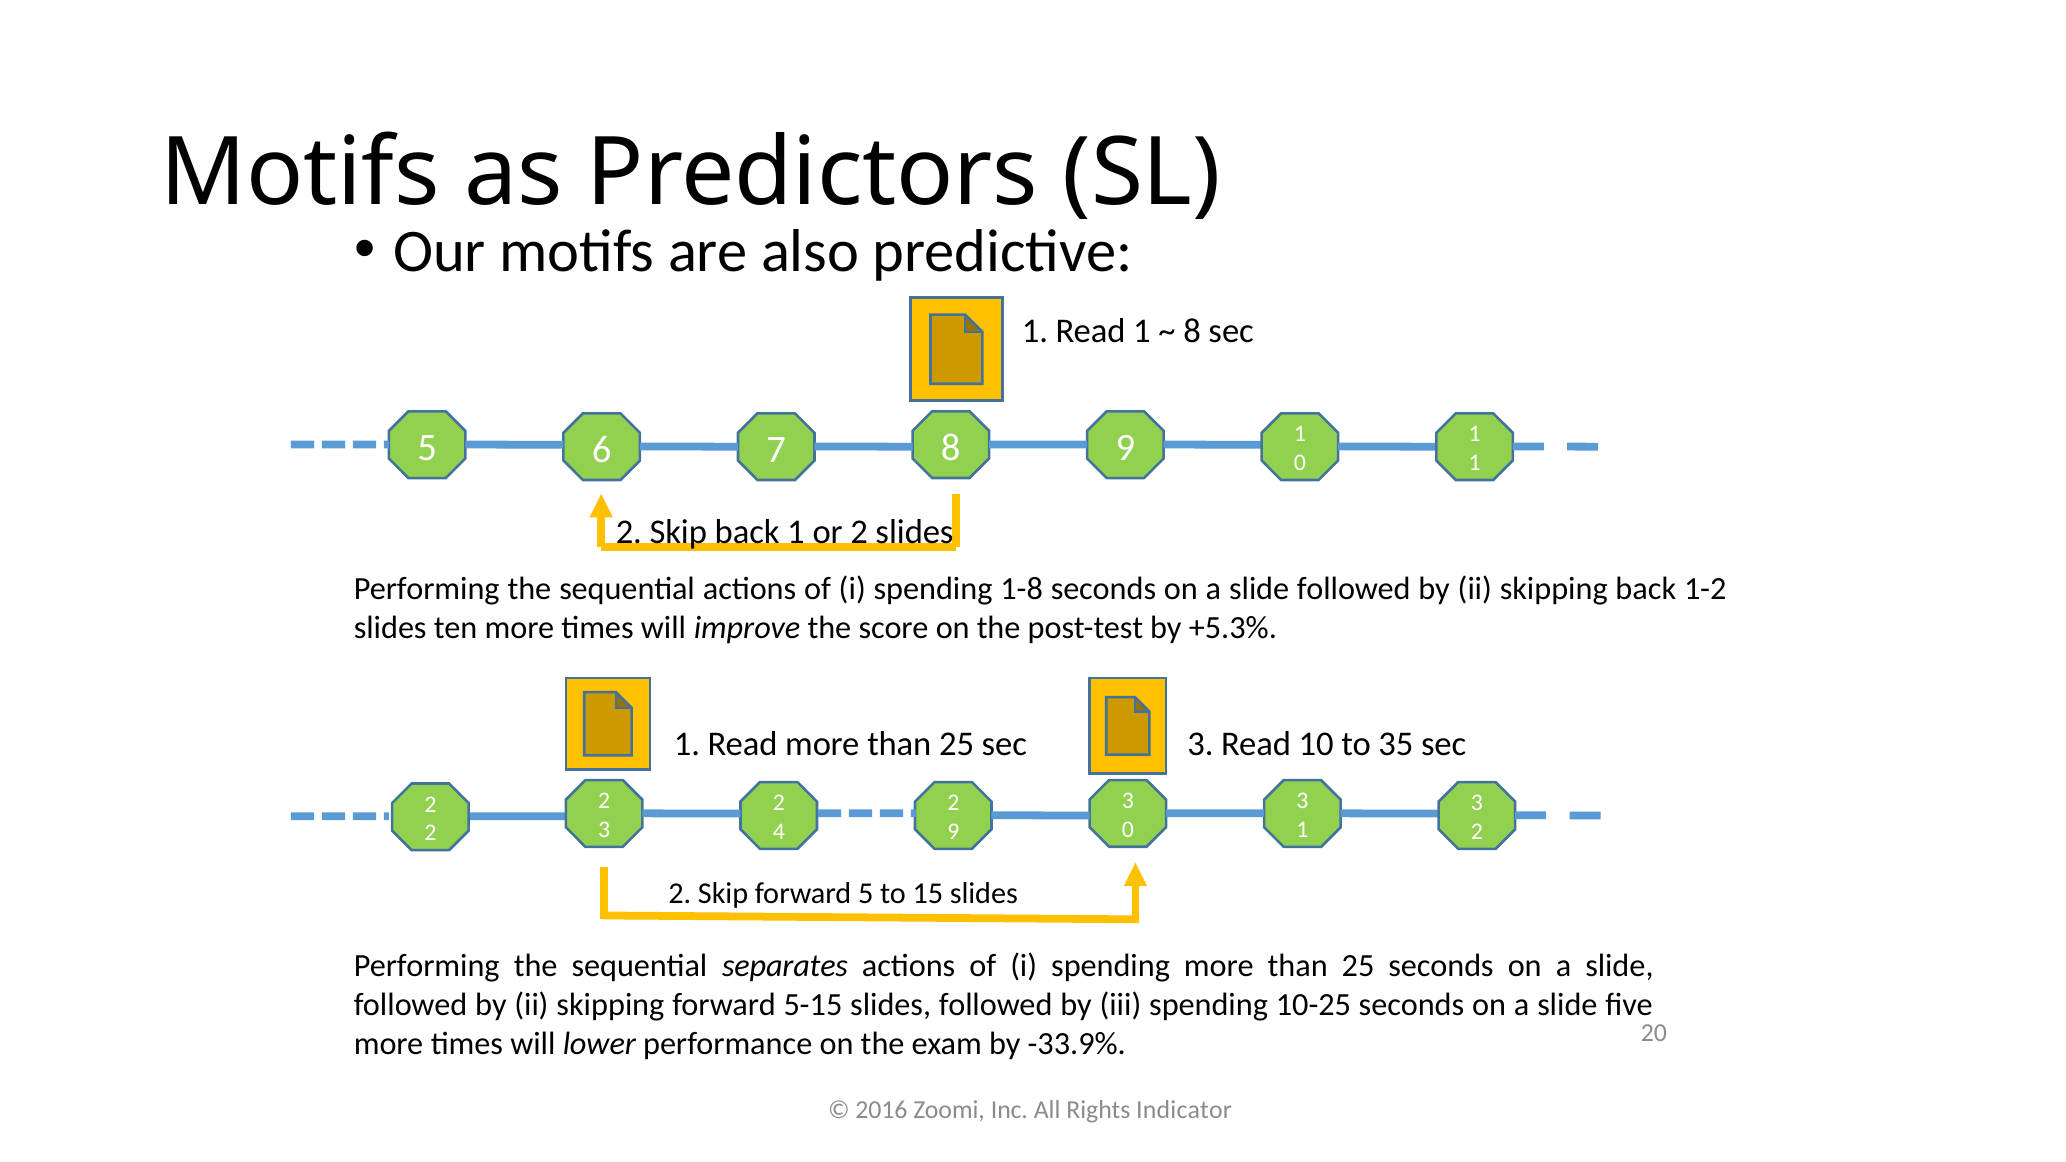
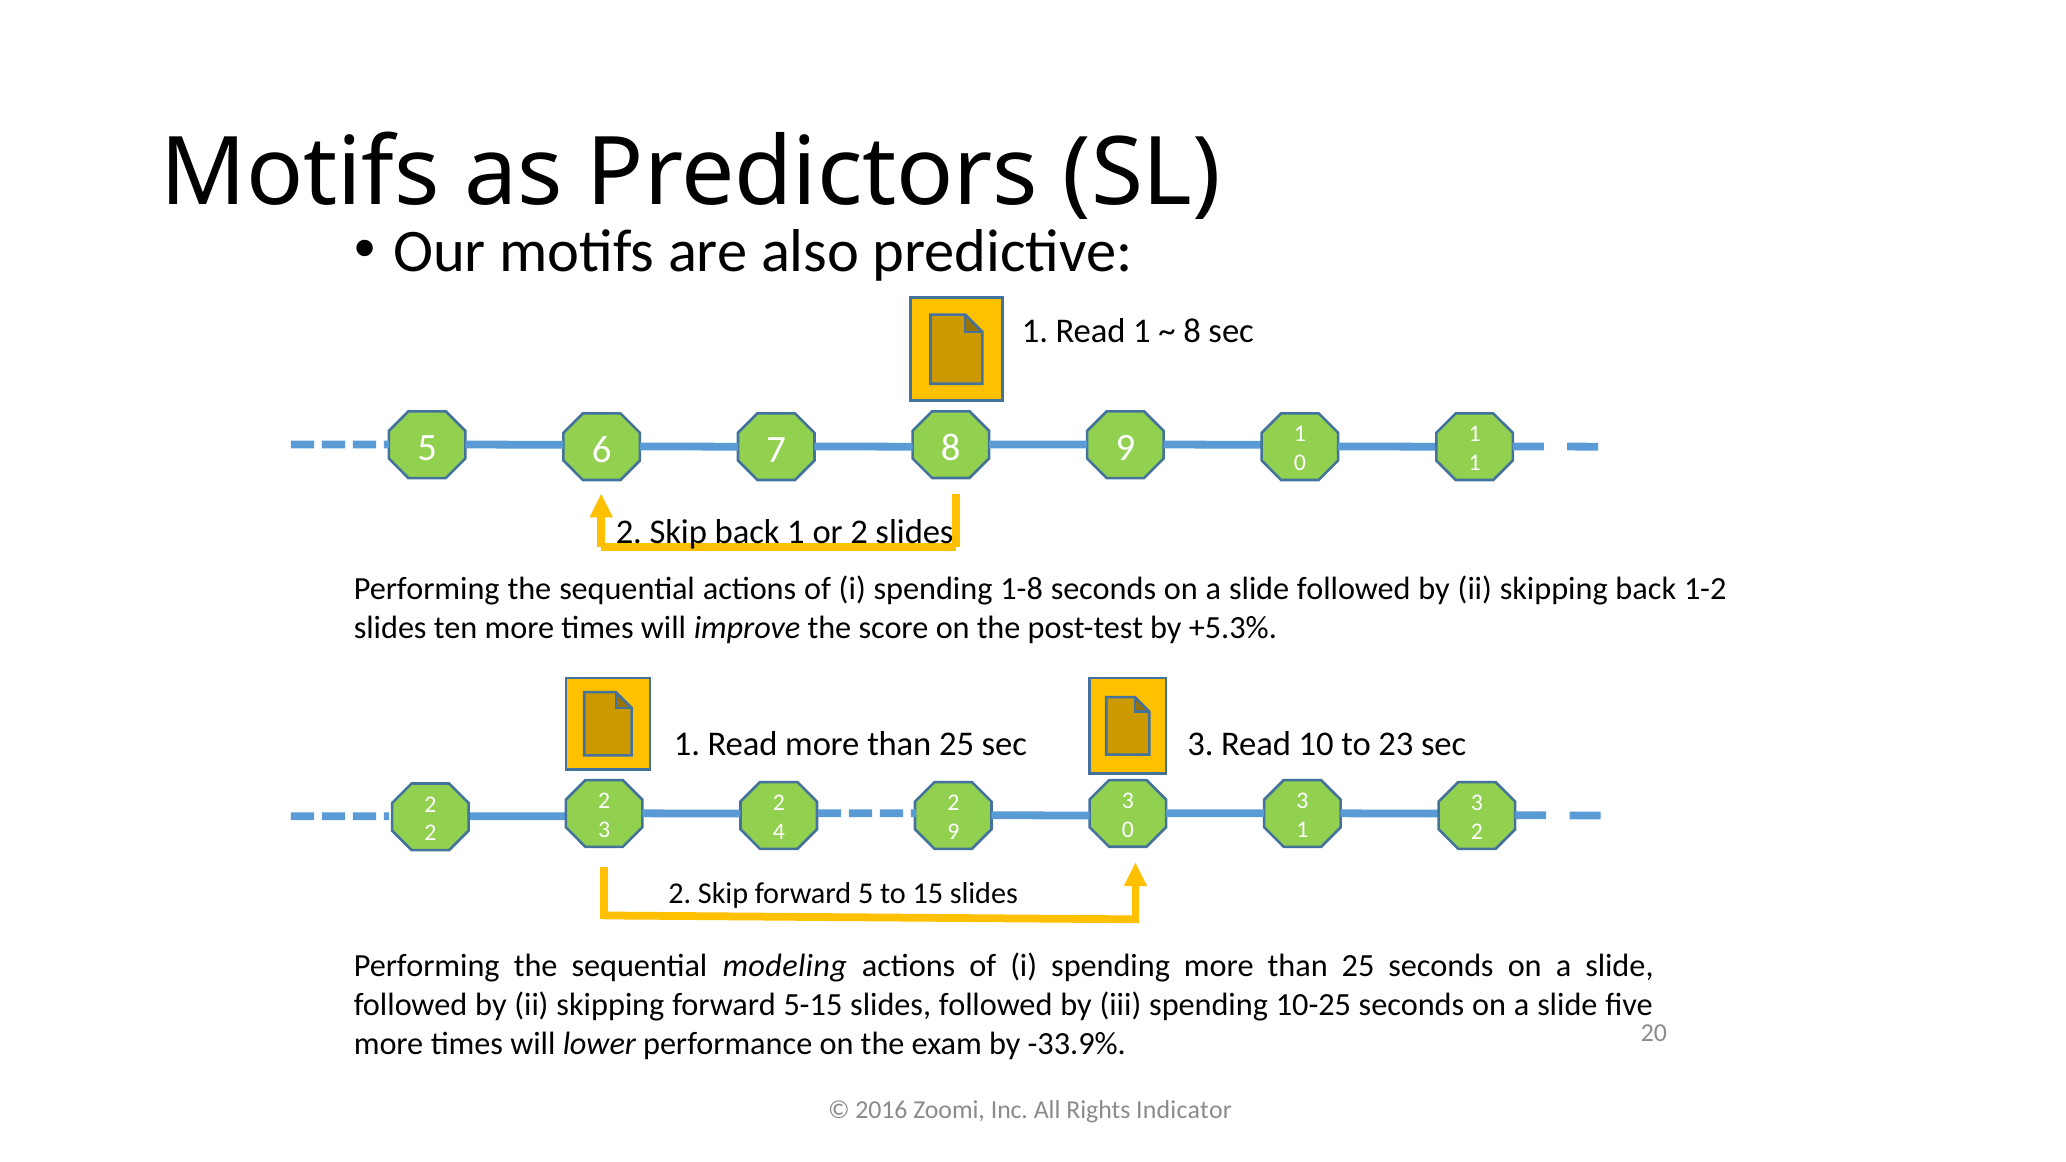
35: 35 -> 23
separates: separates -> modeling
